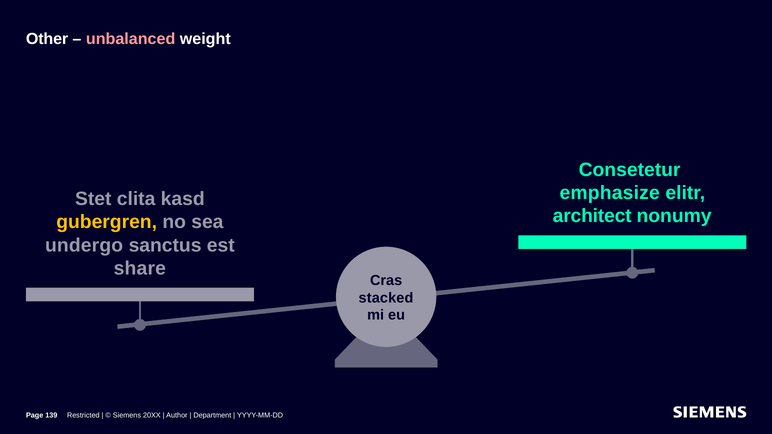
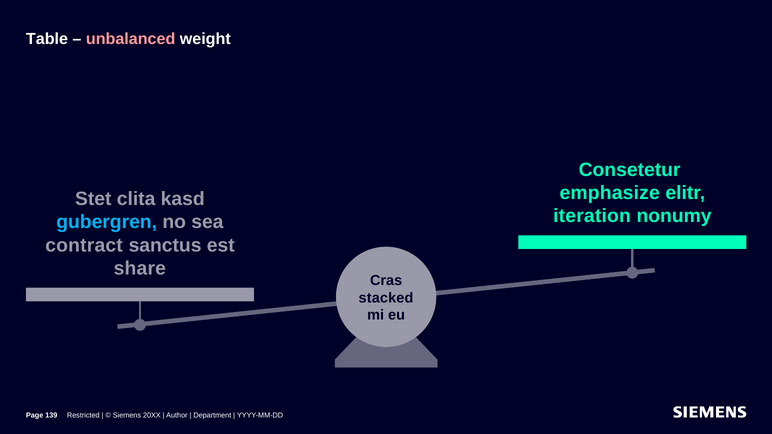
Other: Other -> Table
architect: architect -> iteration
gubergren colour: yellow -> light blue
undergo: undergo -> contract
